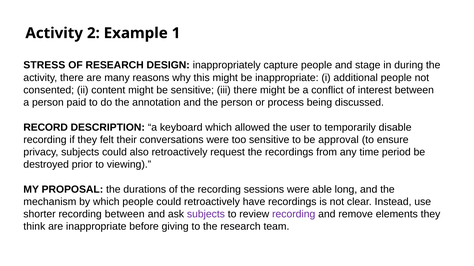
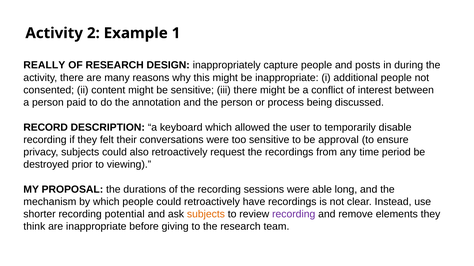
STRESS: STRESS -> REALLY
stage: stage -> posts
recording between: between -> potential
subjects at (206, 215) colour: purple -> orange
